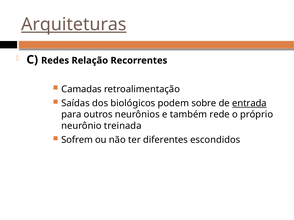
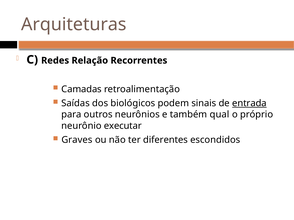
Arquiteturas underline: present -> none
sobre: sobre -> sinais
rede: rede -> qual
treinada: treinada -> executar
Sofrem: Sofrem -> Graves
